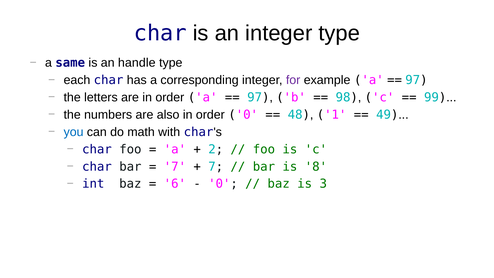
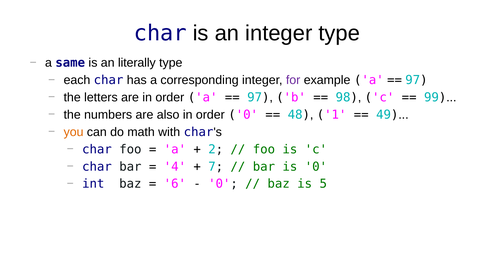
handle: handle -> literally
you colour: blue -> orange
7 at (175, 167): 7 -> 4
is 8: 8 -> 0
3: 3 -> 5
